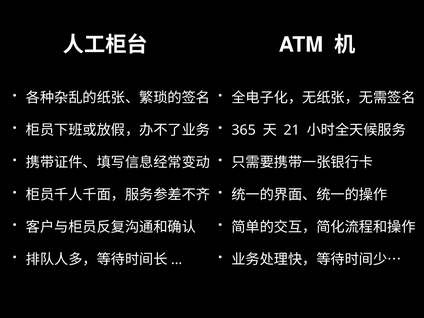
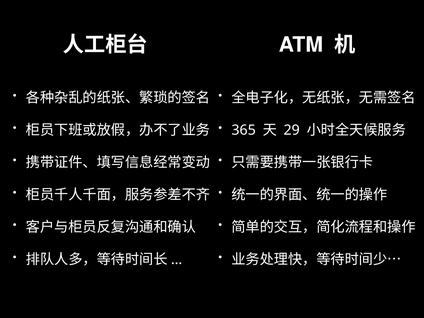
21: 21 -> 29
